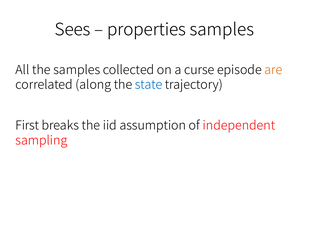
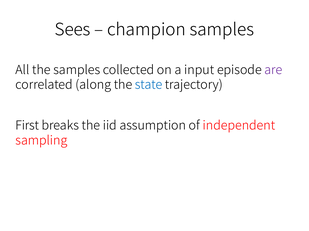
properties: properties -> champion
curse: curse -> input
are colour: orange -> purple
